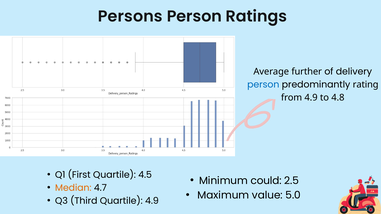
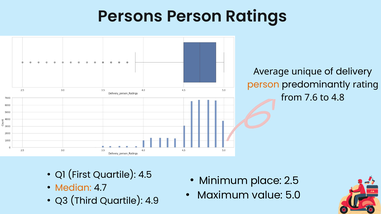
further: further -> unique
person at (263, 85) colour: blue -> orange
from 4.9: 4.9 -> 7.6
could: could -> place
